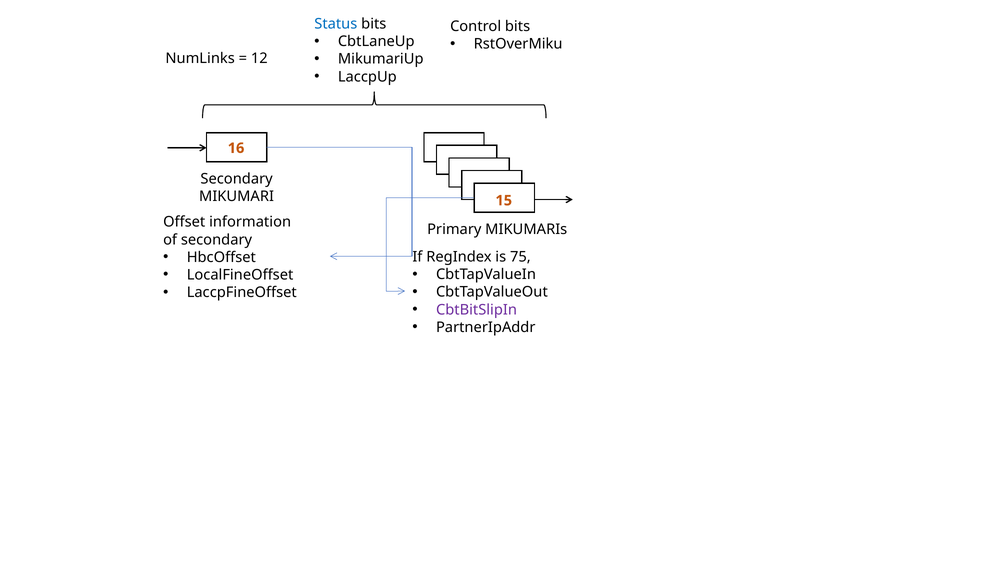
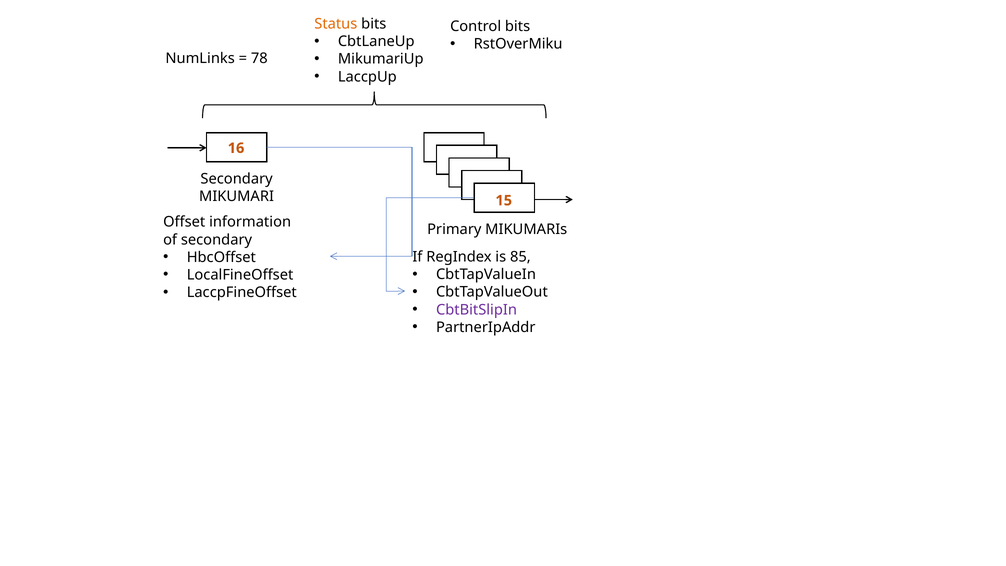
Status colour: blue -> orange
12: 12 -> 78
75: 75 -> 85
